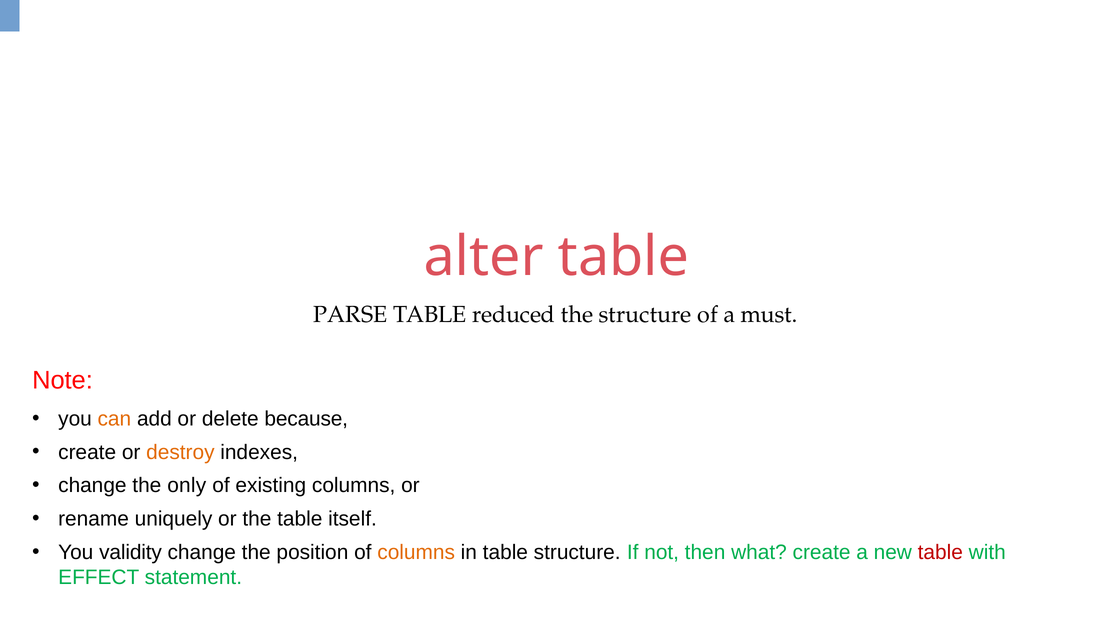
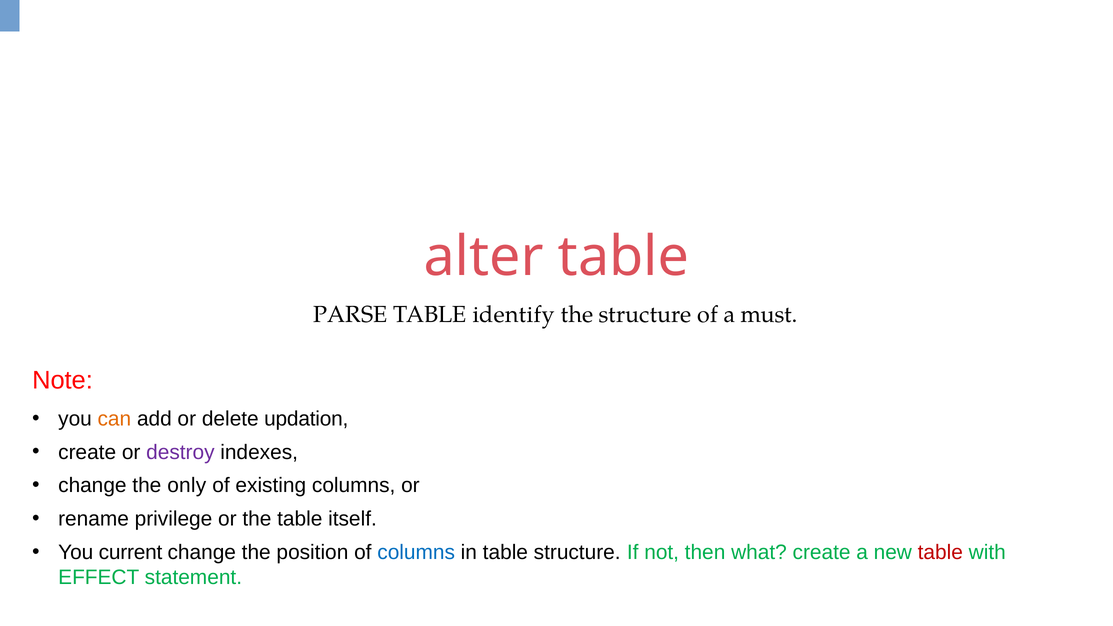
reduced: reduced -> identify
because: because -> updation
destroy colour: orange -> purple
uniquely: uniquely -> privilege
validity: validity -> current
columns at (416, 552) colour: orange -> blue
